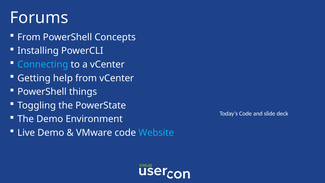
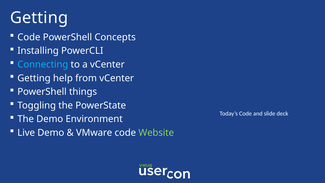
Forums at (39, 18): Forums -> Getting
From at (29, 37): From -> Code
Website colour: light blue -> light green
